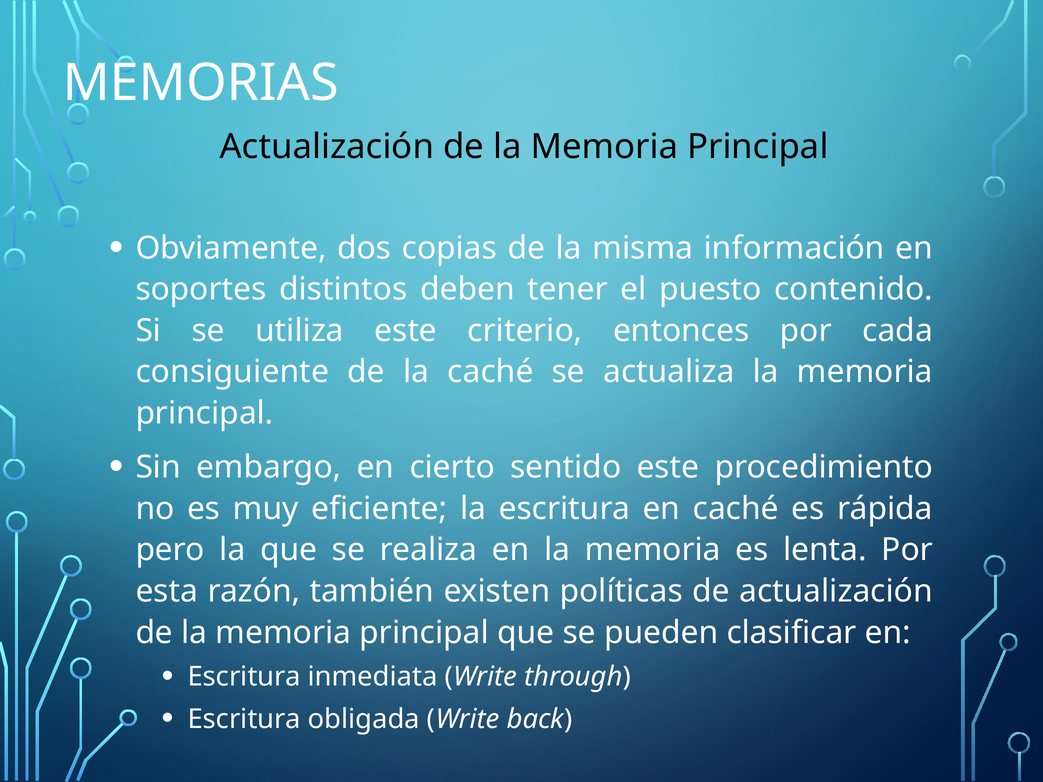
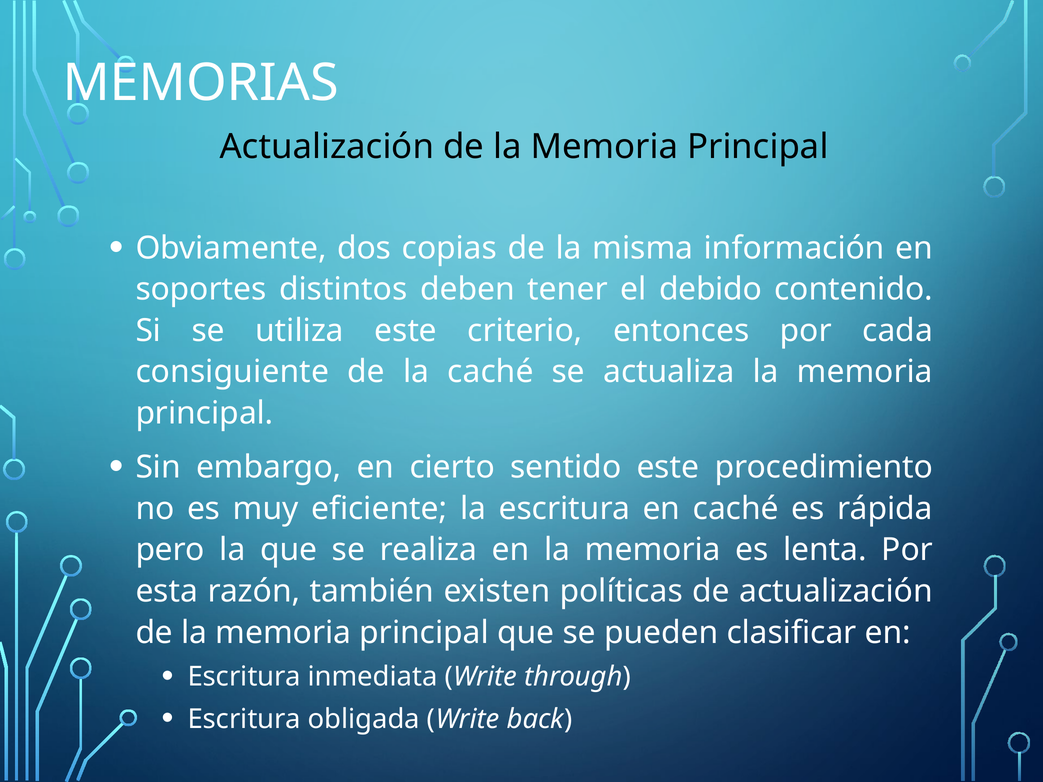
puesto: puesto -> debido
